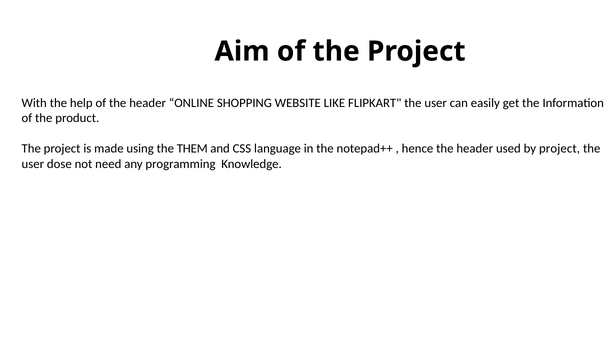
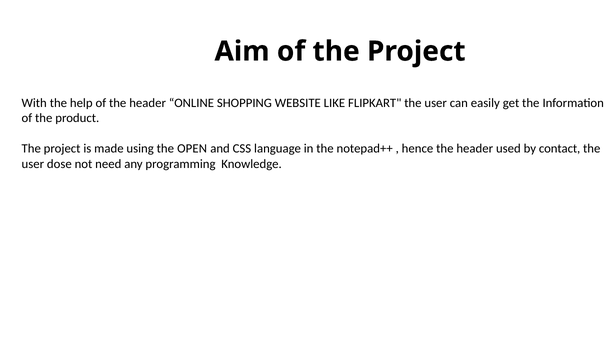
THEM: THEM -> OPEN
by project: project -> contact
